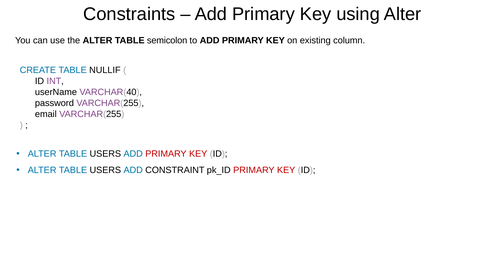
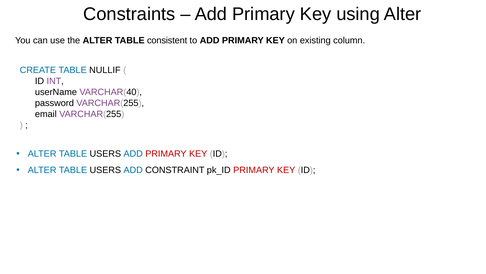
semicolon: semicolon -> consistent
